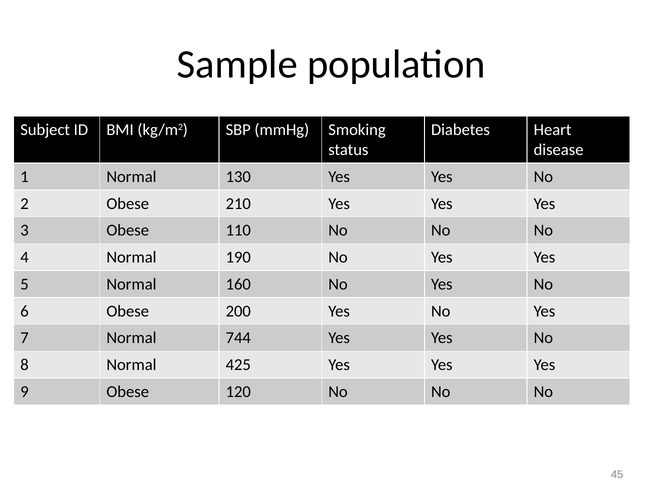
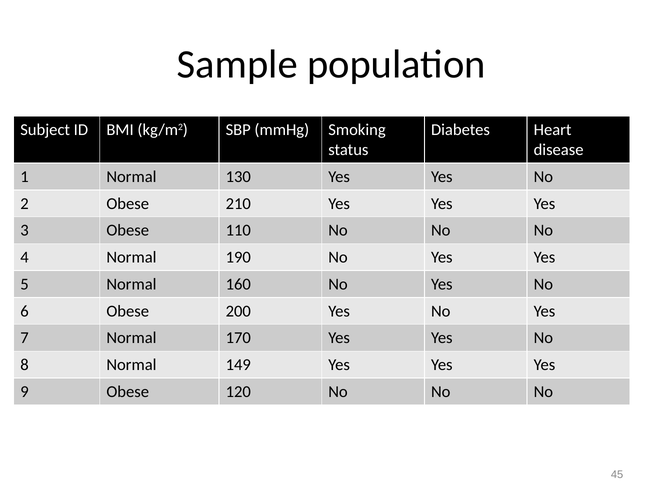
744: 744 -> 170
425: 425 -> 149
